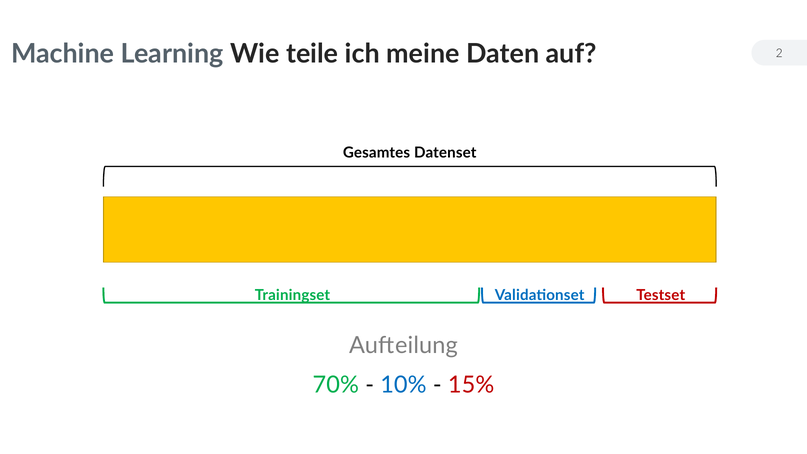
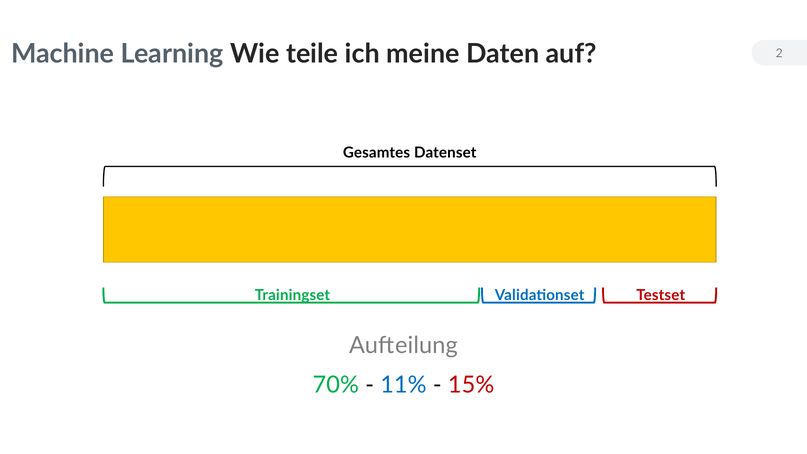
10%: 10% -> 11%
